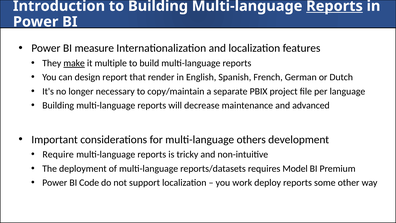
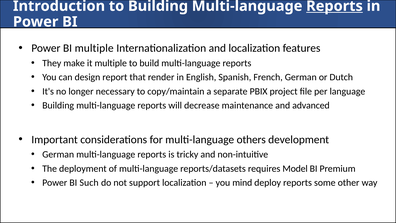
BI measure: measure -> multiple
make underline: present -> none
Require at (58, 154): Require -> German
Code: Code -> Such
work: work -> mind
